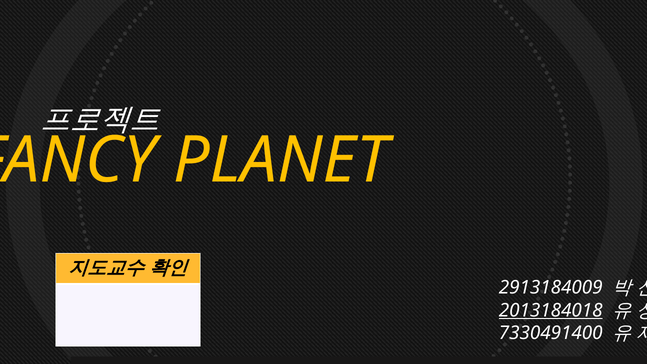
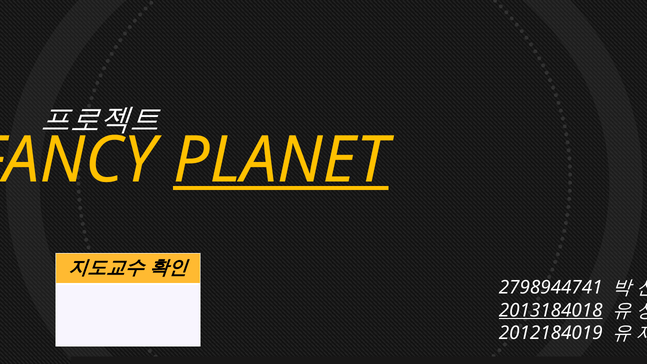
PLANET underline: none -> present
2913184009: 2913184009 -> 2798944741
7330491400: 7330491400 -> 2012184019
